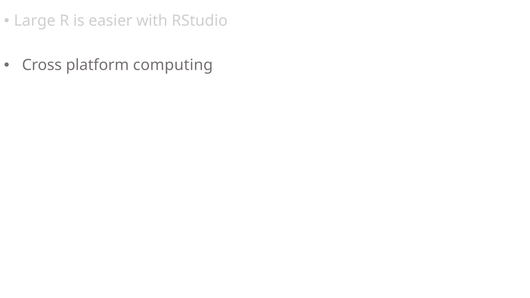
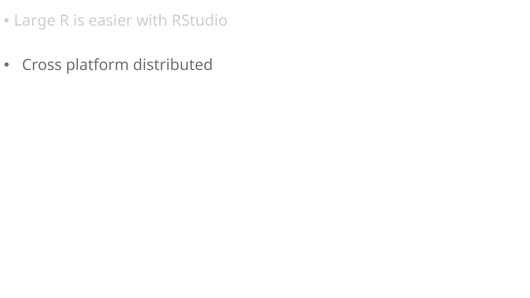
computing: computing -> distributed
